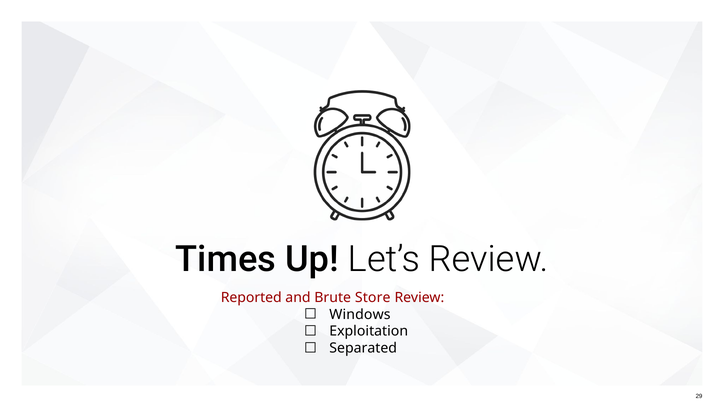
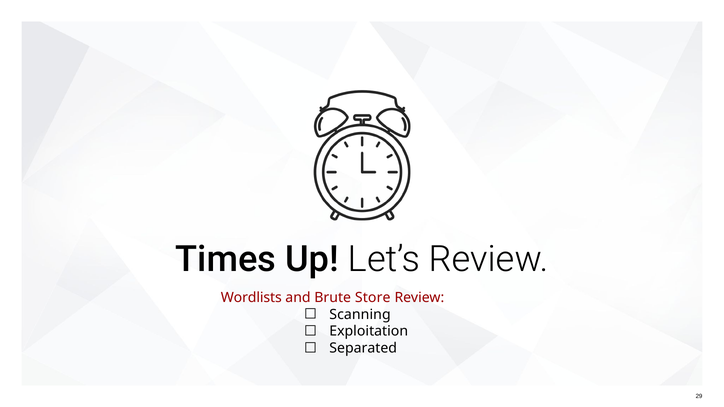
Reported: Reported -> Wordlists
Windows: Windows -> Scanning
